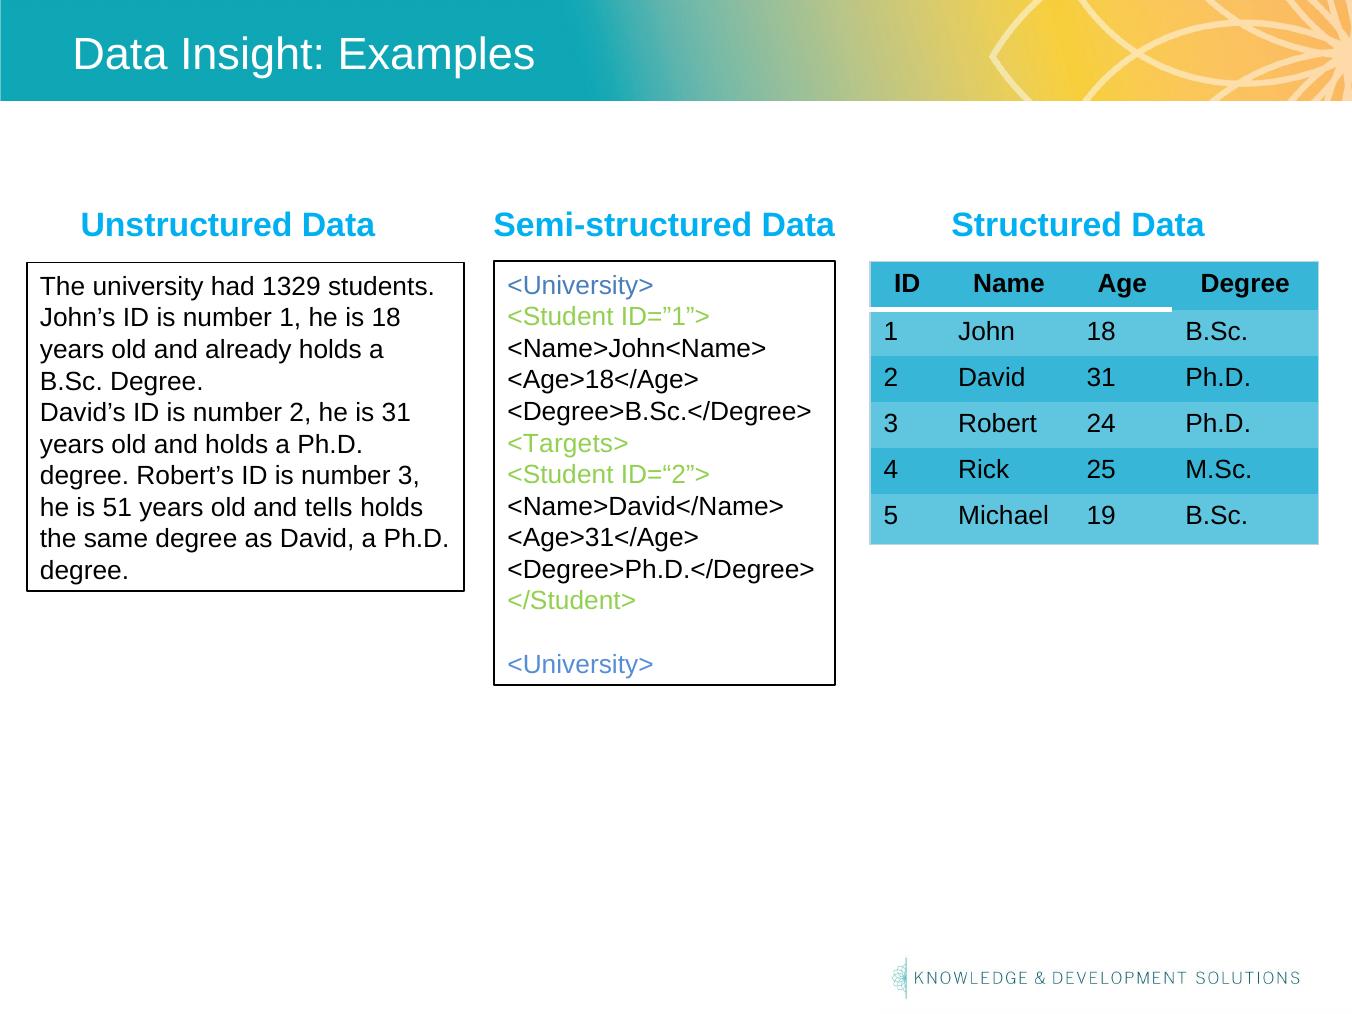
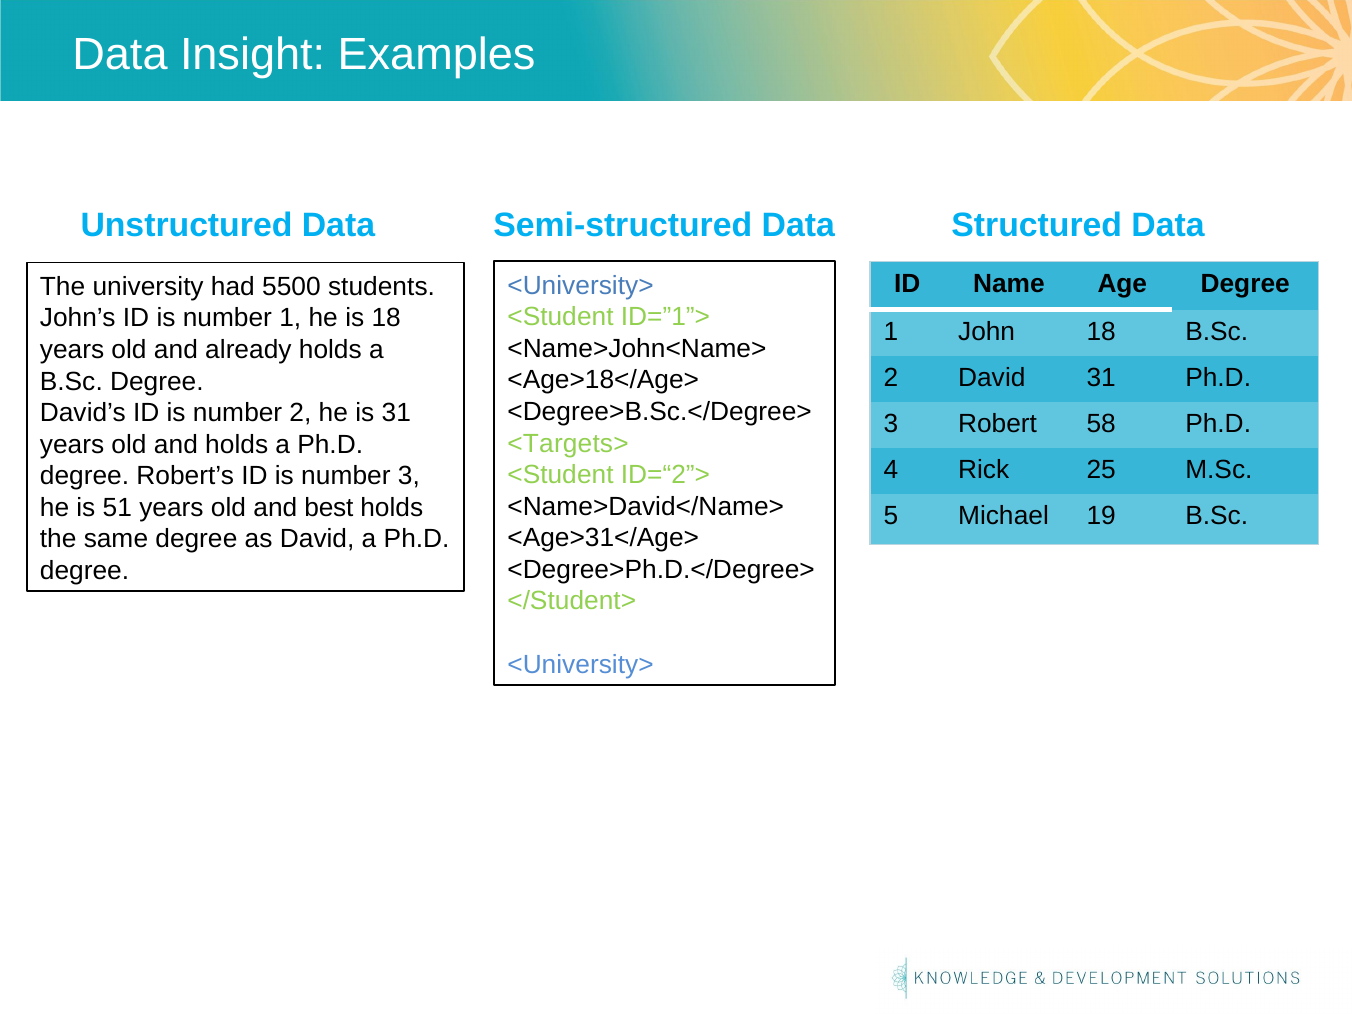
1329: 1329 -> 5500
24: 24 -> 58
tells: tells -> best
